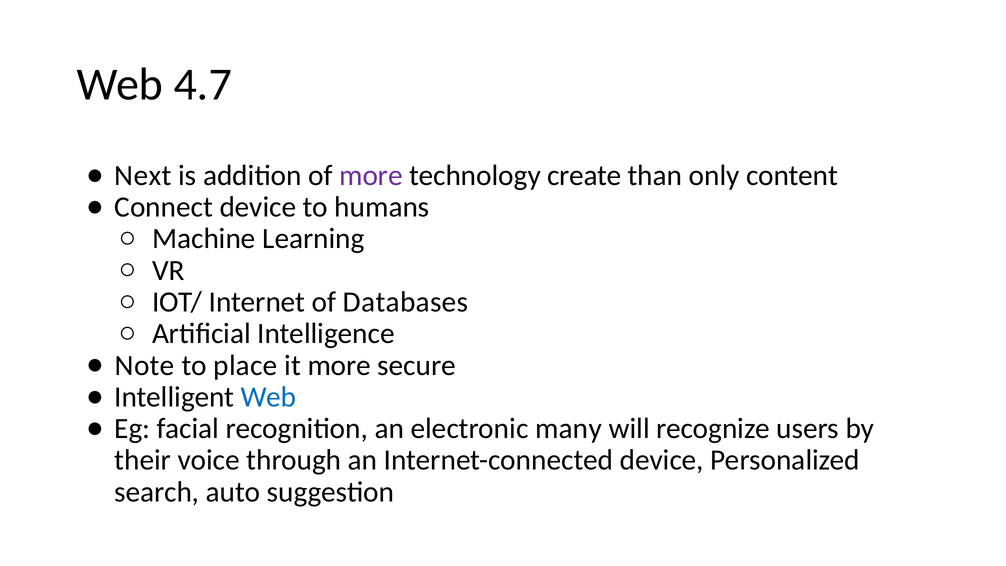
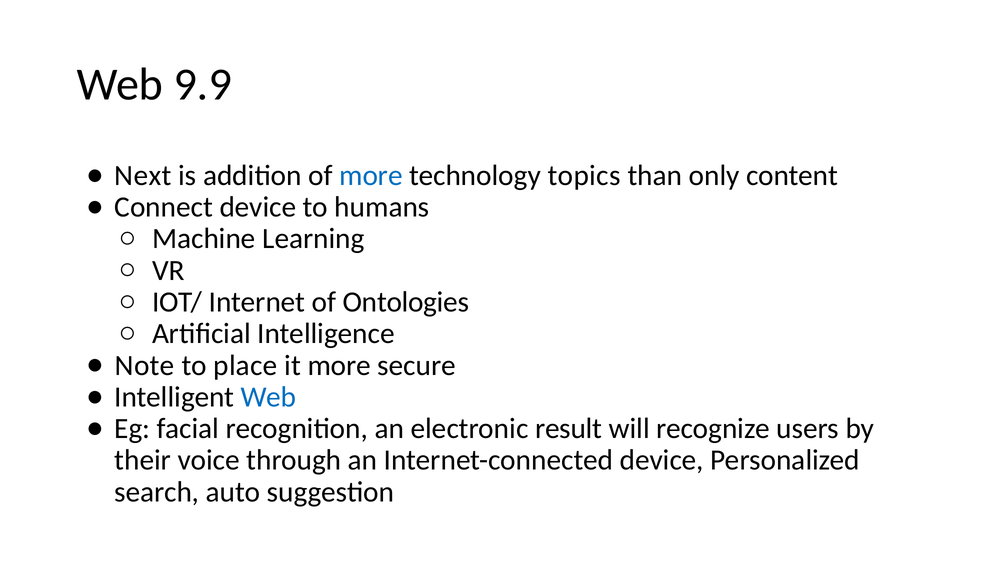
4.7: 4.7 -> 9.9
more at (371, 175) colour: purple -> blue
create: create -> topics
Databases: Databases -> Ontologies
many: many -> result
